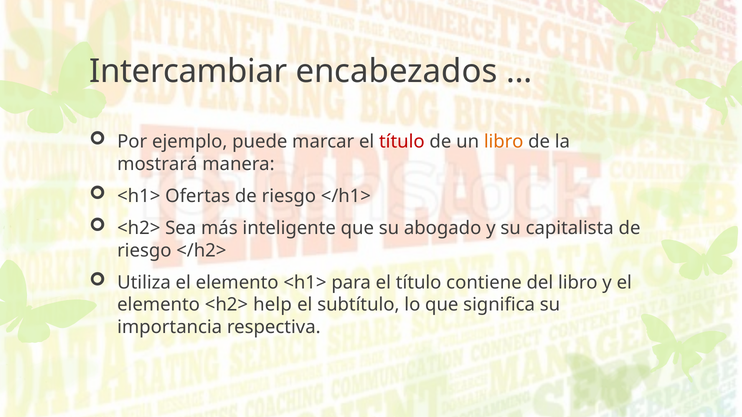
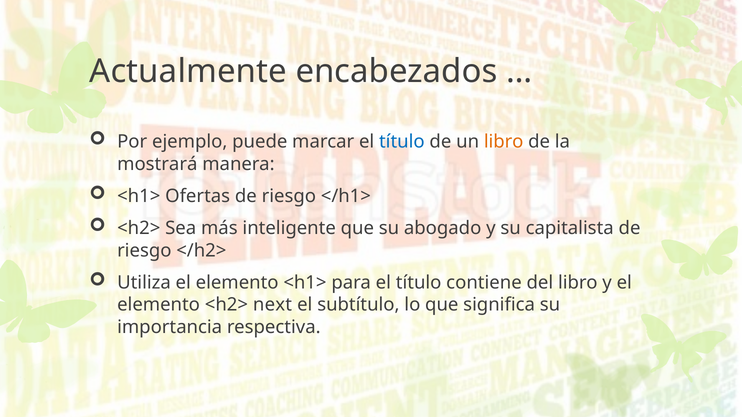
Intercambiar: Intercambiar -> Actualmente
título at (402, 142) colour: red -> blue
help: help -> next
